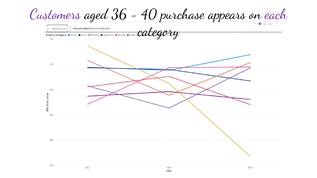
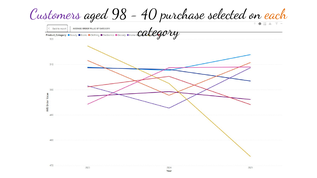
36: 36 -> 98
appears: appears -> selected
each colour: purple -> orange
